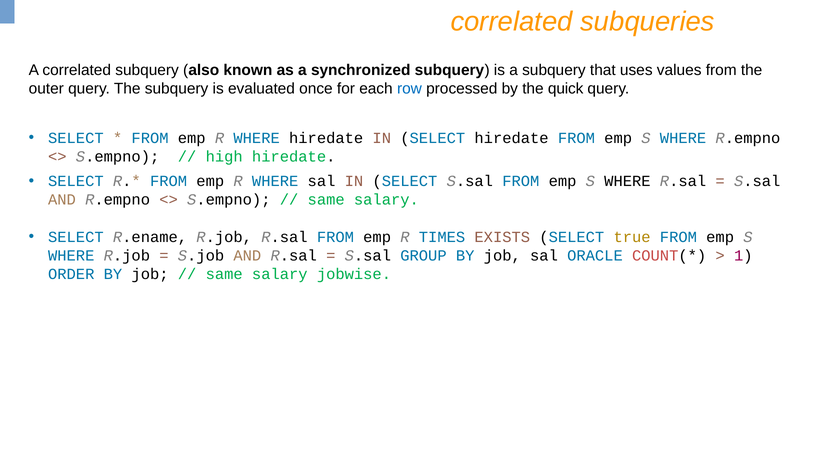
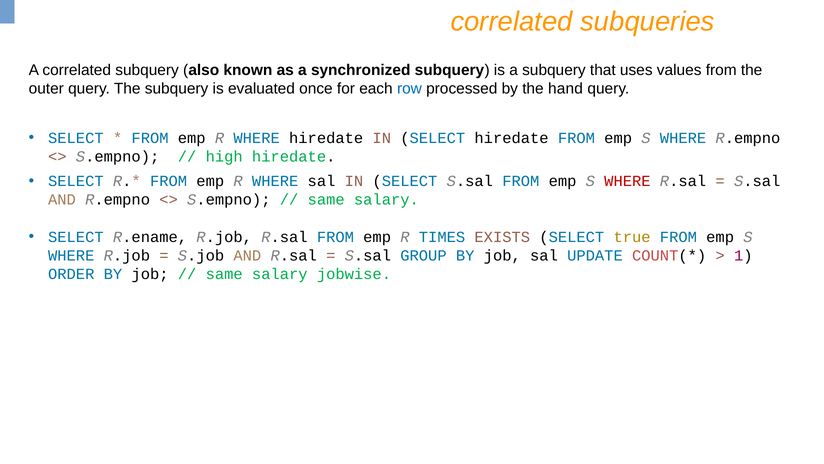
quick: quick -> hand
WHERE at (627, 181) colour: black -> red
ORACLE: ORACLE -> UPDATE
